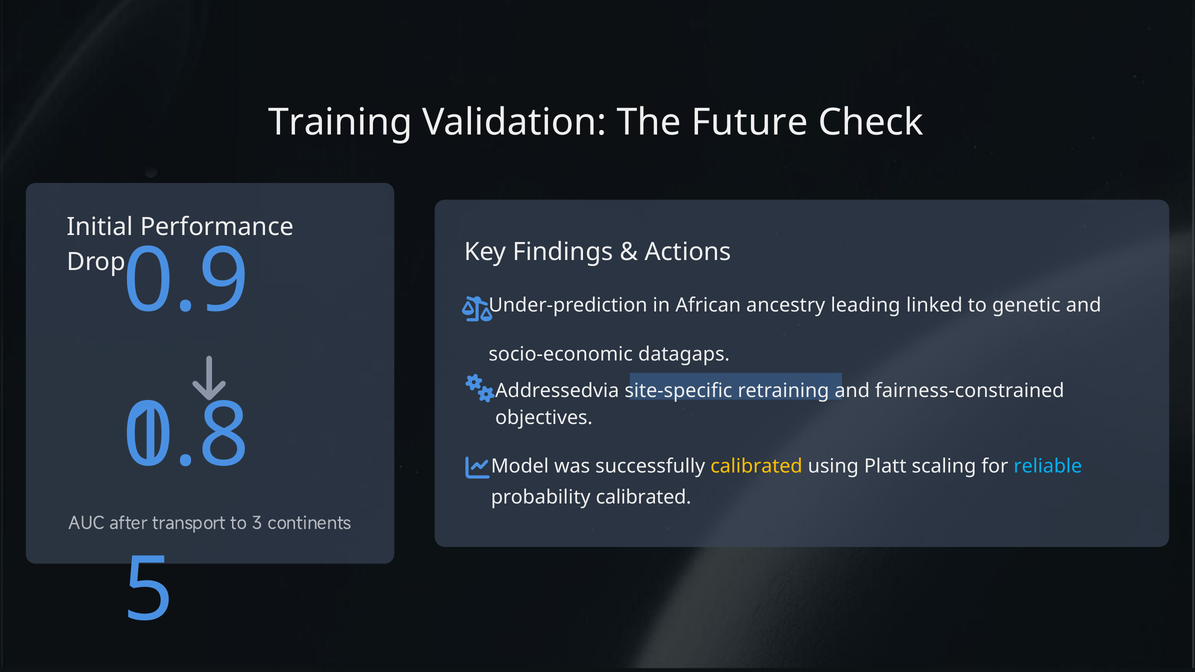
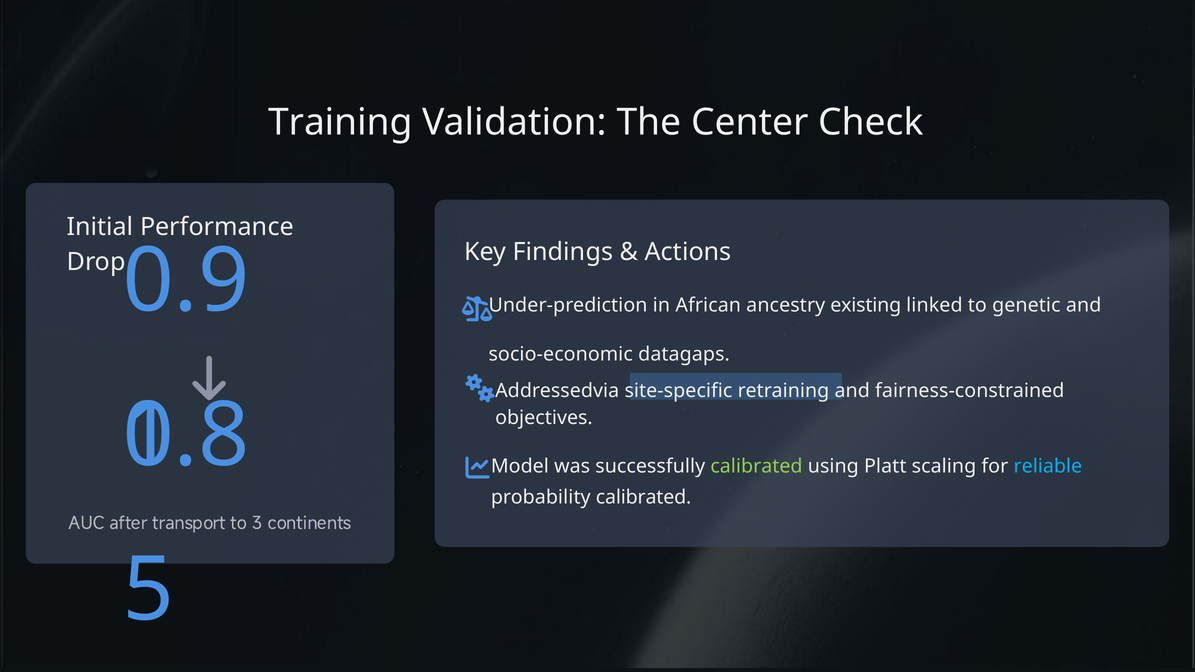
Future: Future -> Center
leading: leading -> existing
calibrated at (756, 467) colour: yellow -> light green
